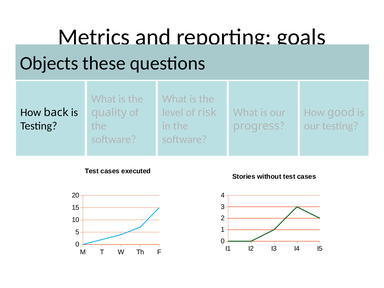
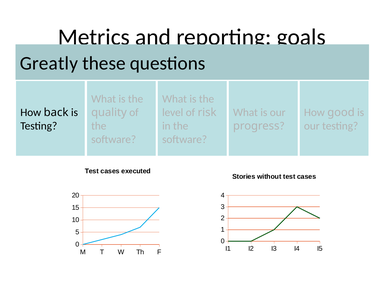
Objects: Objects -> Greatly
